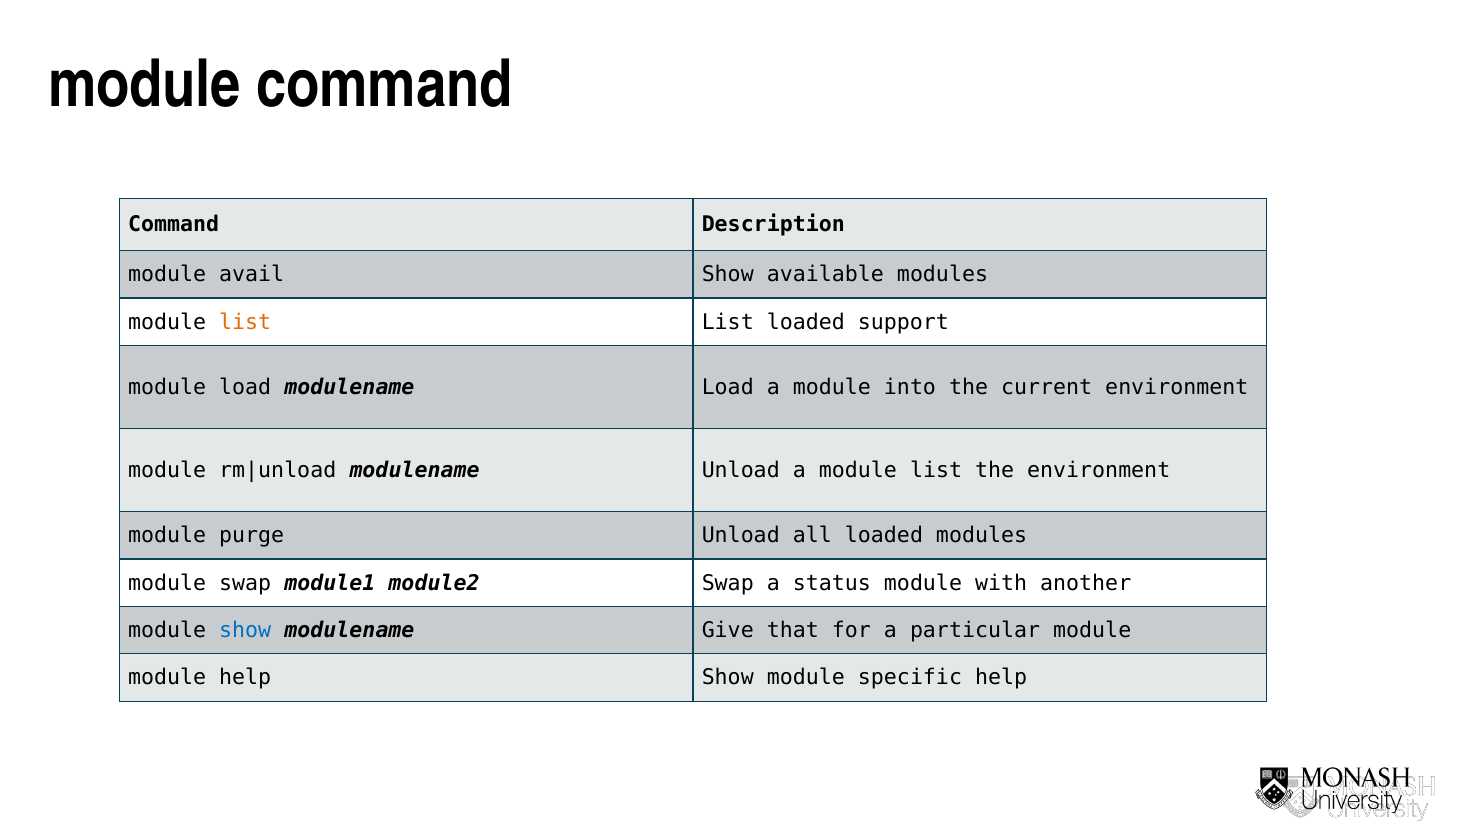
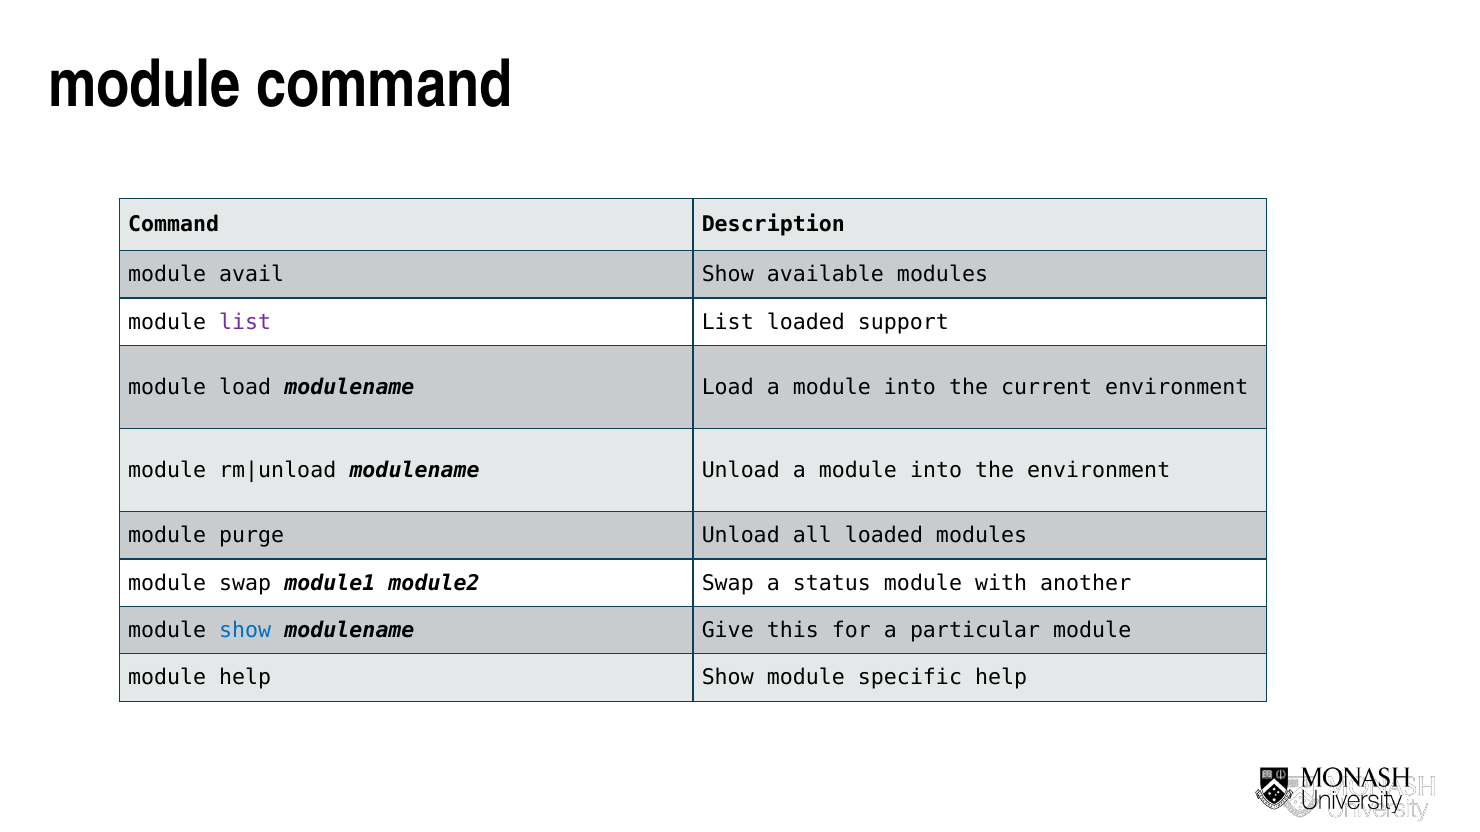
list at (245, 322) colour: orange -> purple
Unload a module list: list -> into
that: that -> this
